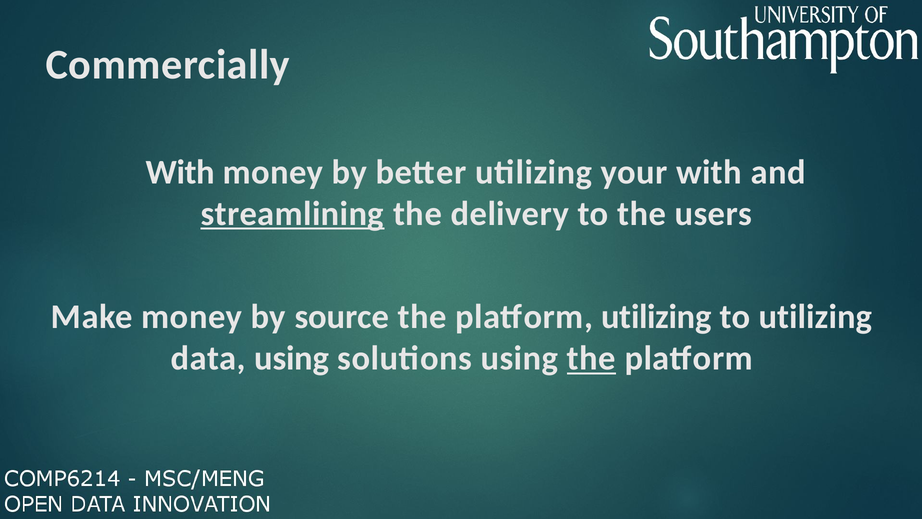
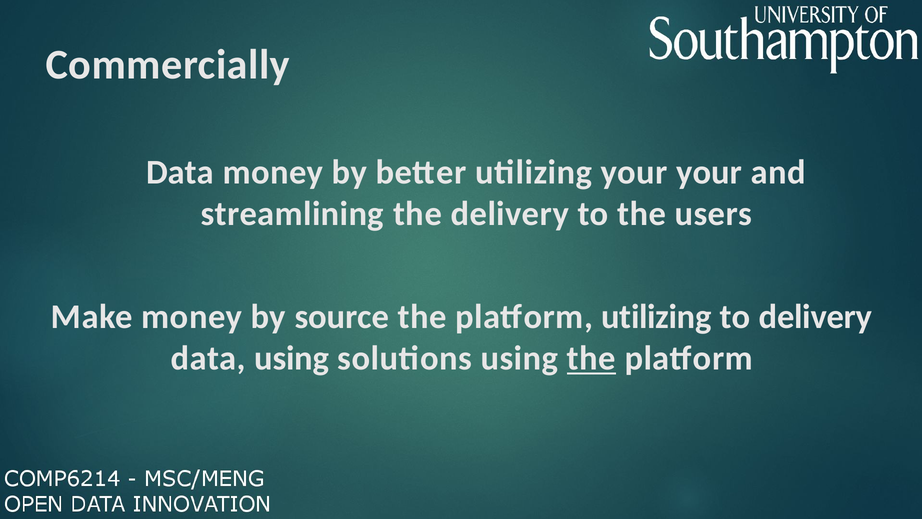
With at (180, 172): With -> Data
your with: with -> your
streamlining underline: present -> none
to utilizing: utilizing -> delivery
